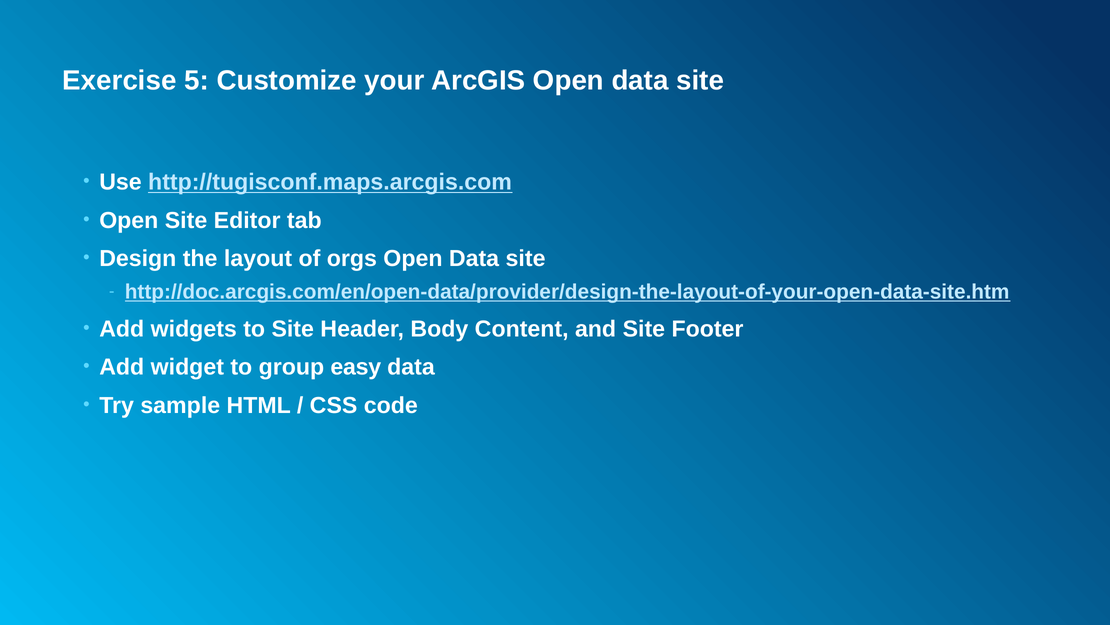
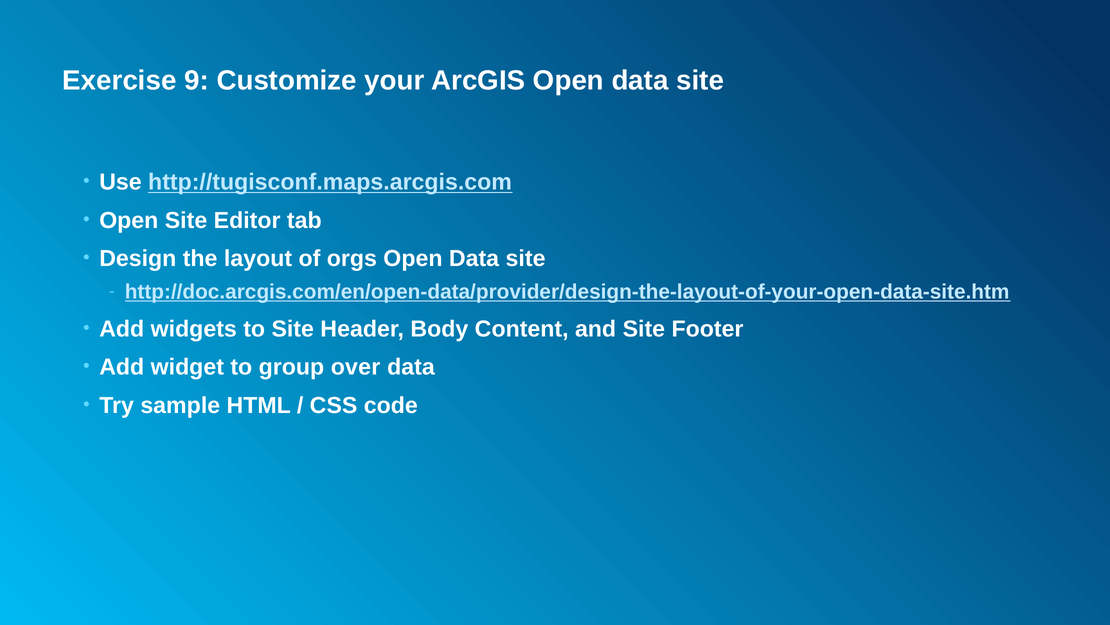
5: 5 -> 9
easy: easy -> over
